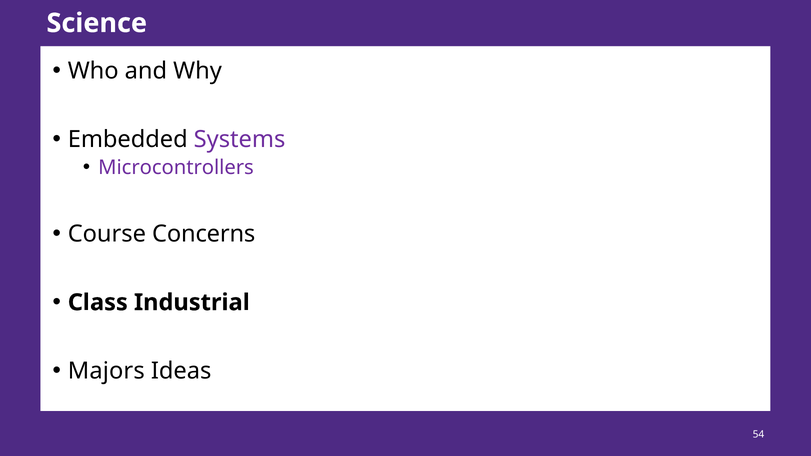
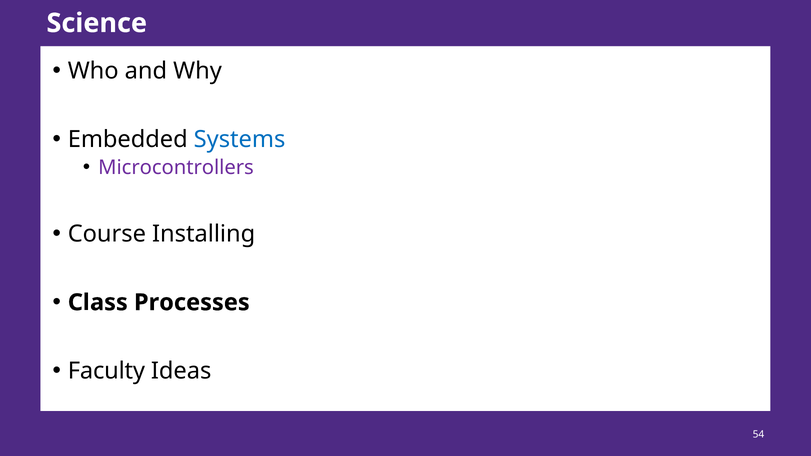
Systems colour: purple -> blue
Concerns: Concerns -> Installing
Industrial: Industrial -> Processes
Majors: Majors -> Faculty
